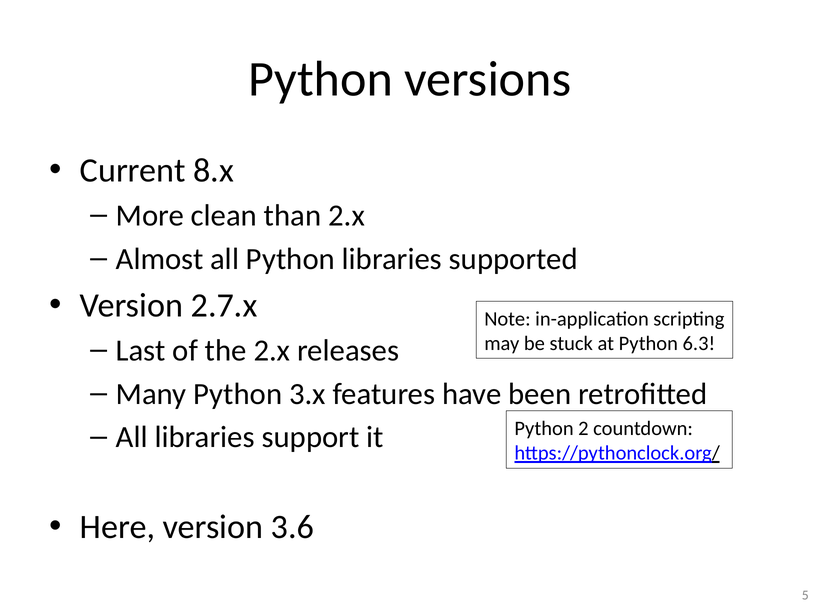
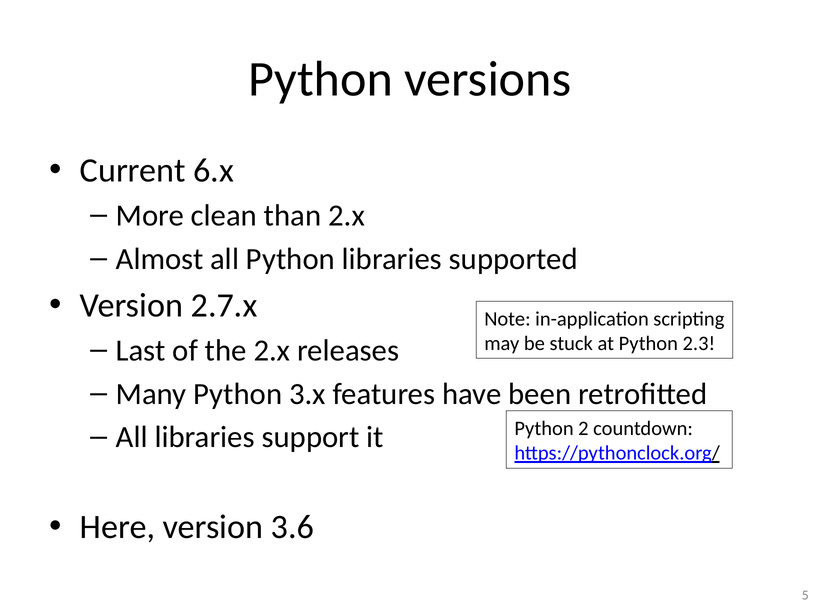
8.x: 8.x -> 6.x
6.3: 6.3 -> 2.3
